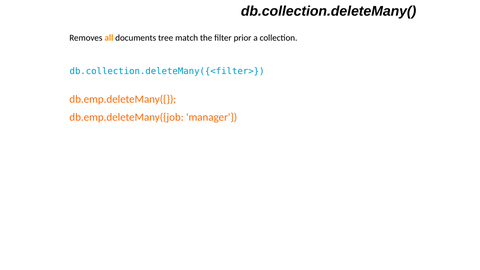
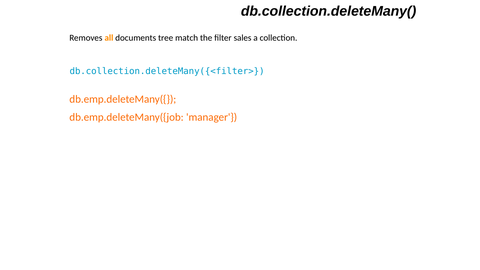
prior: prior -> sales
